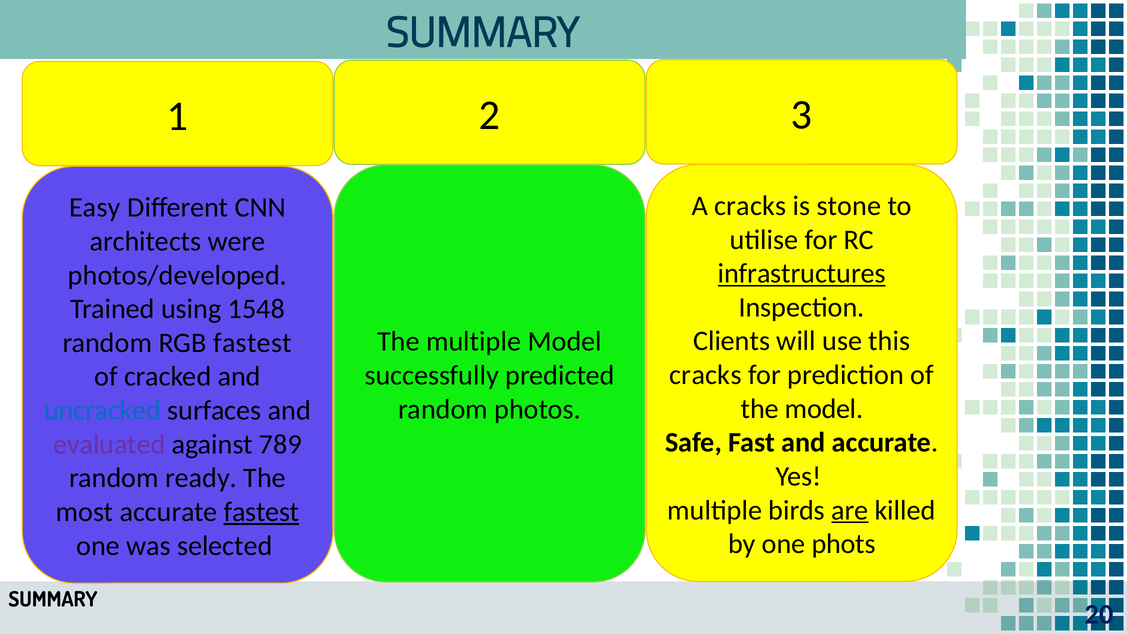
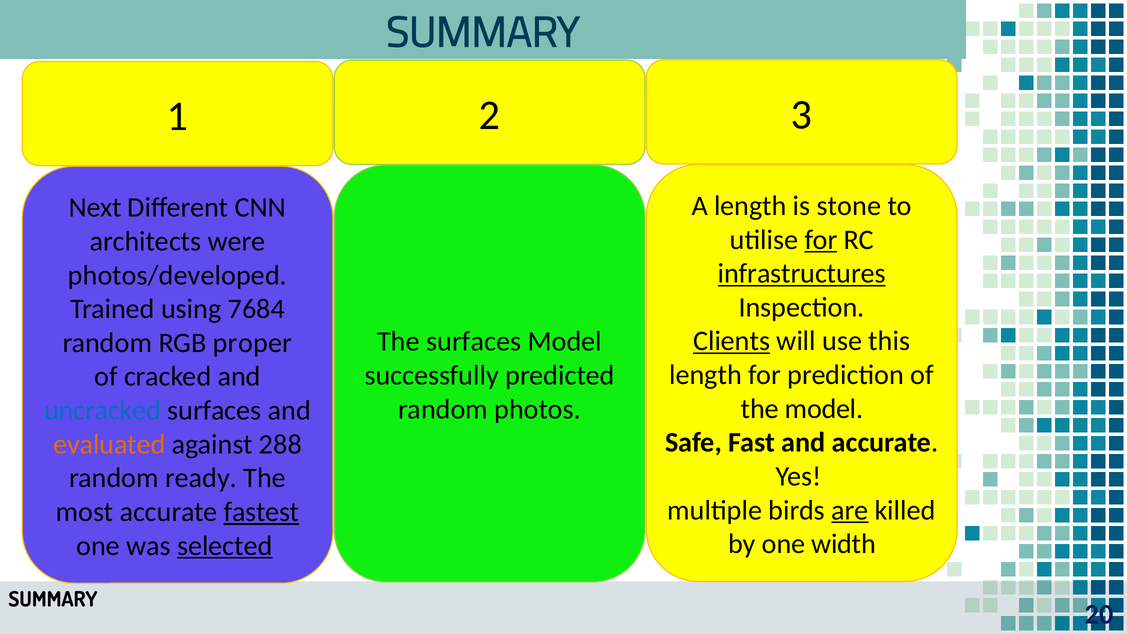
A cracks: cracks -> length
Easy: Easy -> Next
for at (821, 240) underline: none -> present
1548: 1548 -> 7684
Clients underline: none -> present
The multiple: multiple -> surfaces
RGB fastest: fastest -> proper
cracks at (705, 375): cracks -> length
evaluated colour: purple -> orange
789: 789 -> 288
phots: phots -> width
selected underline: none -> present
